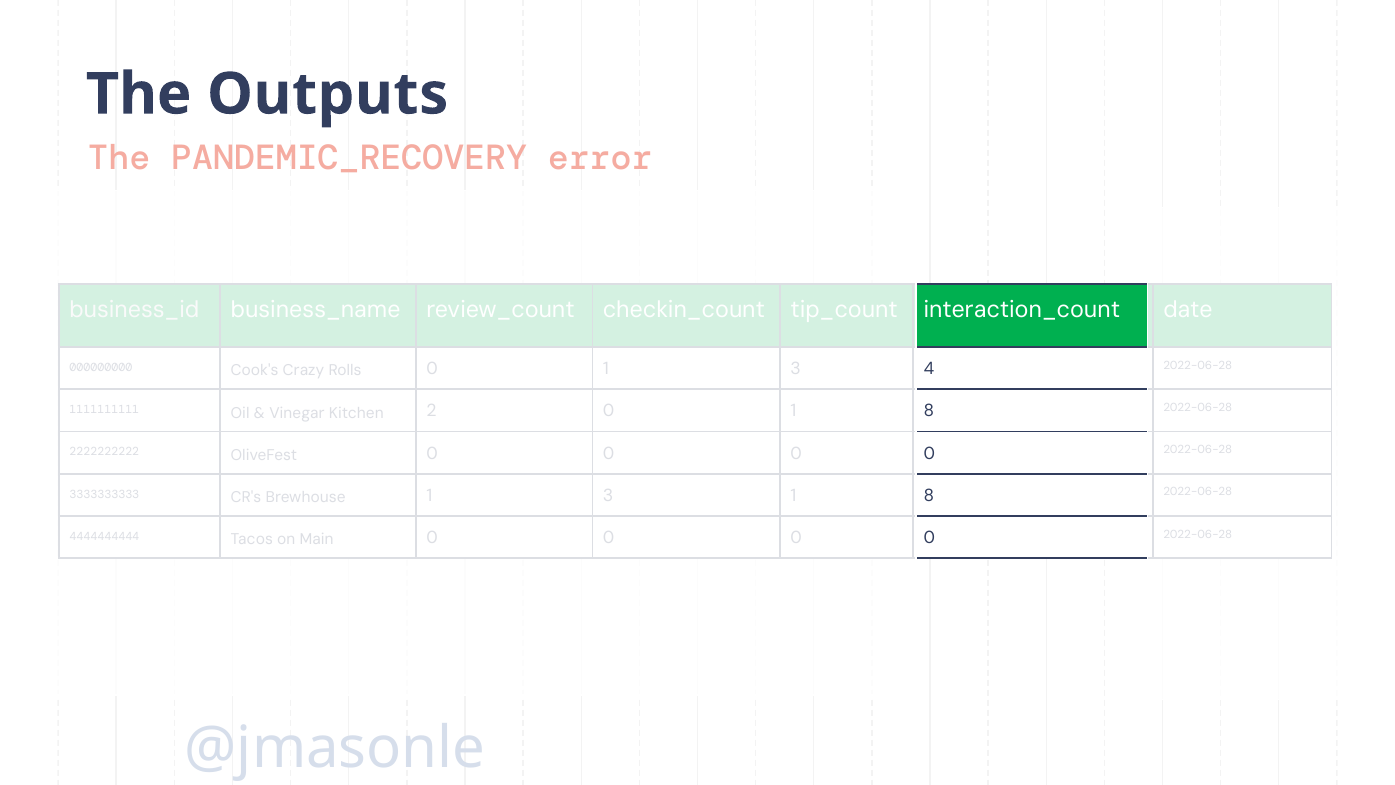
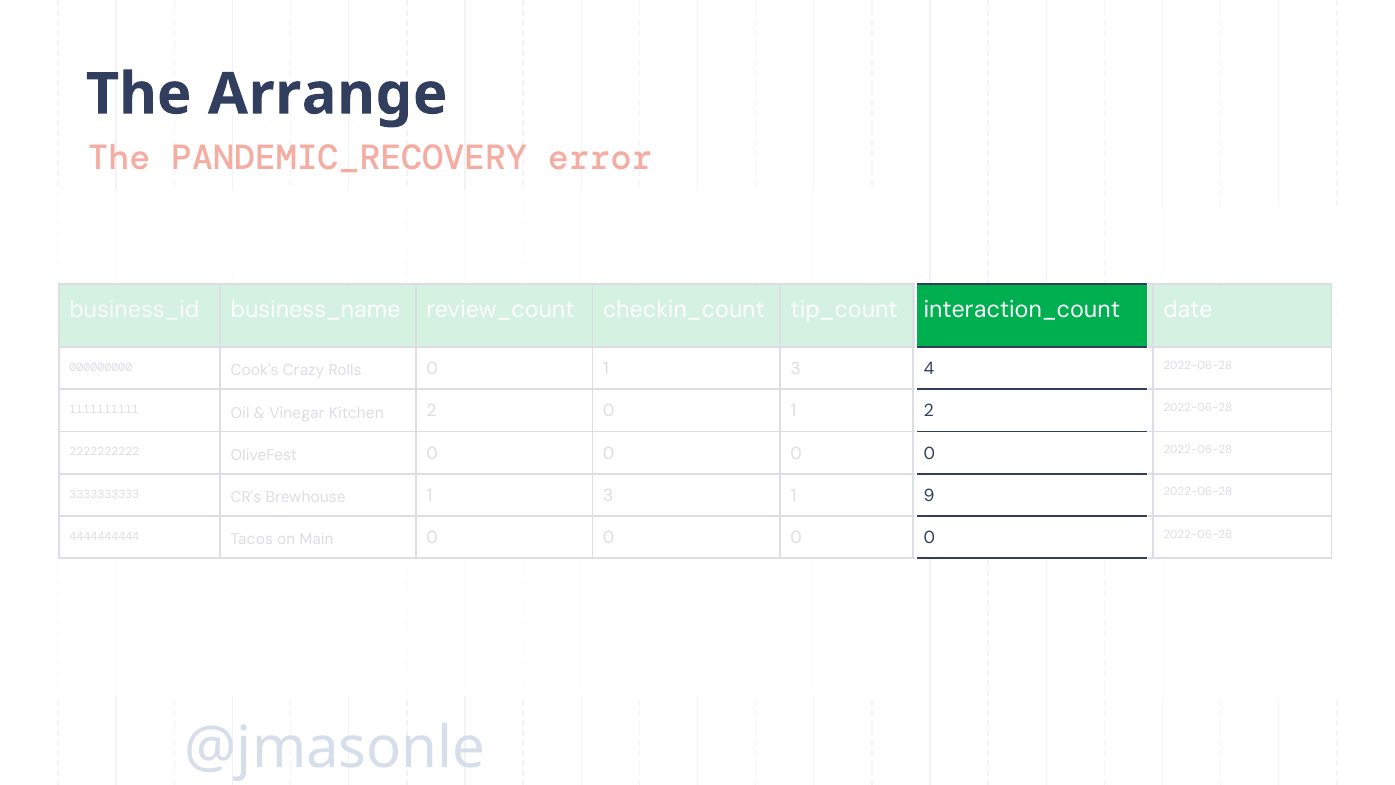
Outputs: Outputs -> Arrange
8 at (929, 411): 8 -> 2
8 at (929, 496): 8 -> 9
